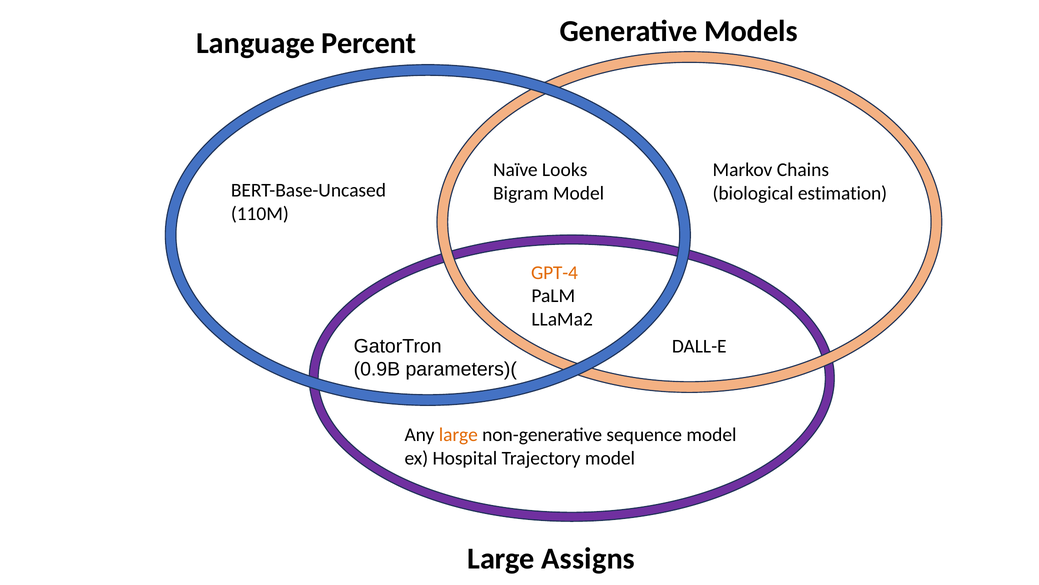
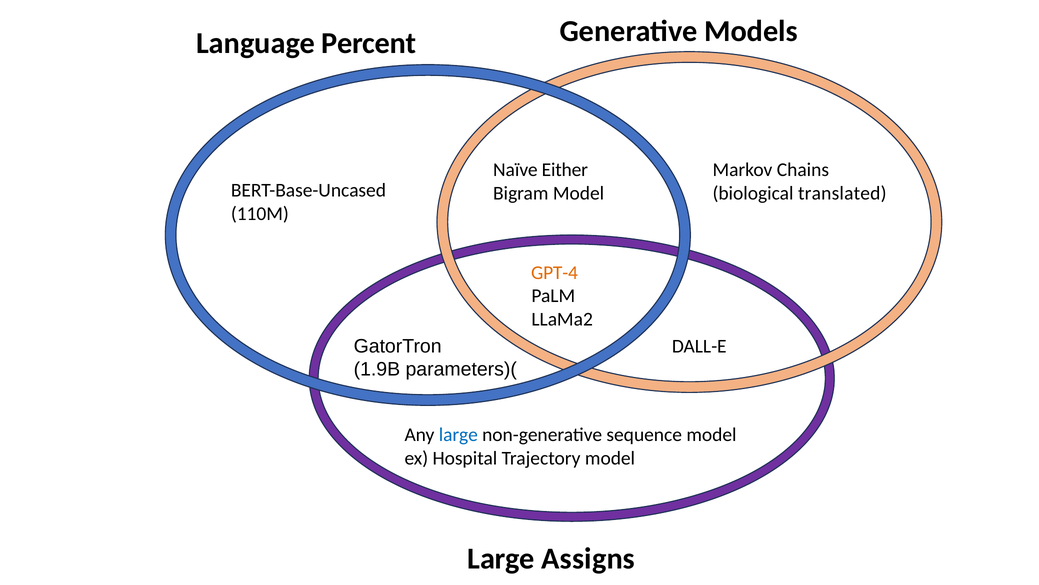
Looks: Looks -> Either
estimation: estimation -> translated
0.9B: 0.9B -> 1.9B
large at (458, 435) colour: orange -> blue
